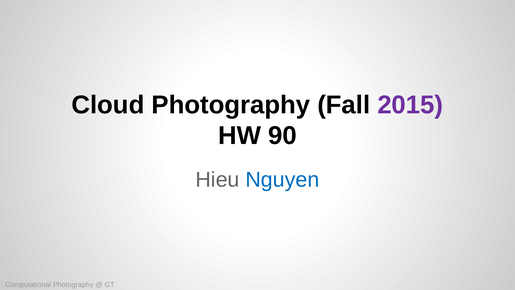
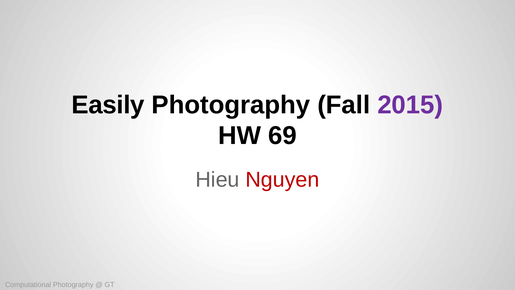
Cloud: Cloud -> Easily
90: 90 -> 69
Nguyen colour: blue -> red
